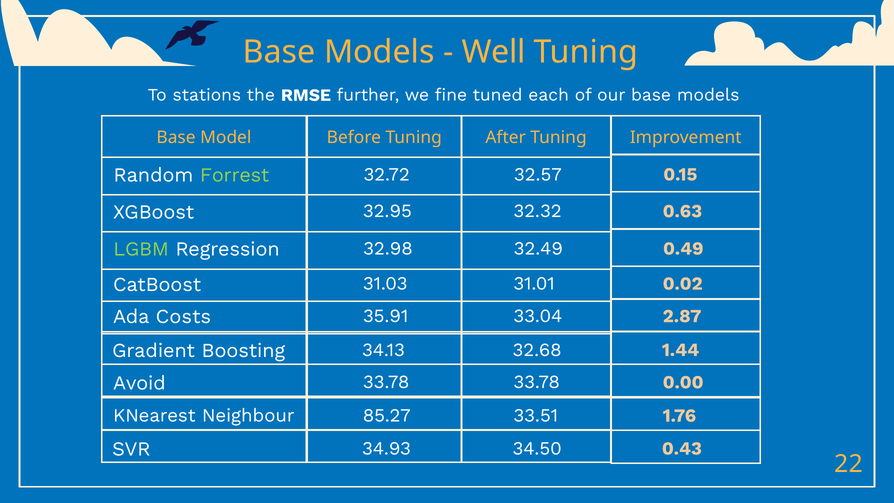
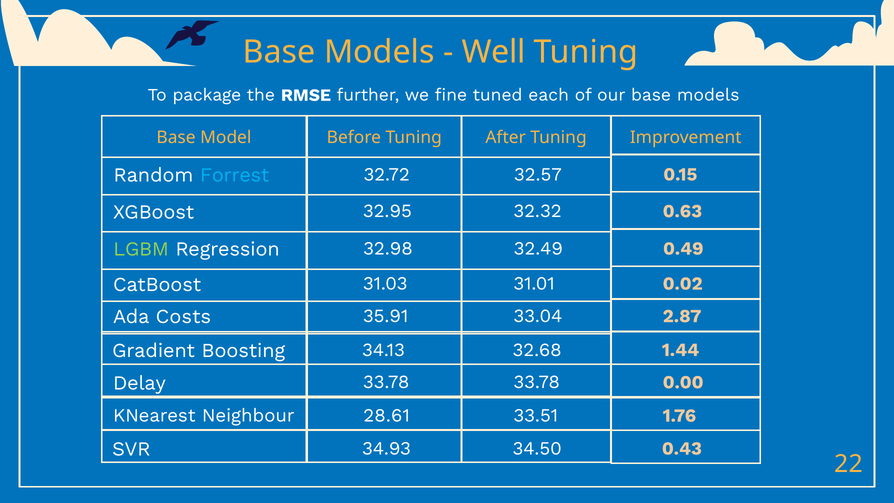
stations: stations -> package
Forrest colour: light green -> light blue
Avoid: Avoid -> Delay
85.27: 85.27 -> 28.61
